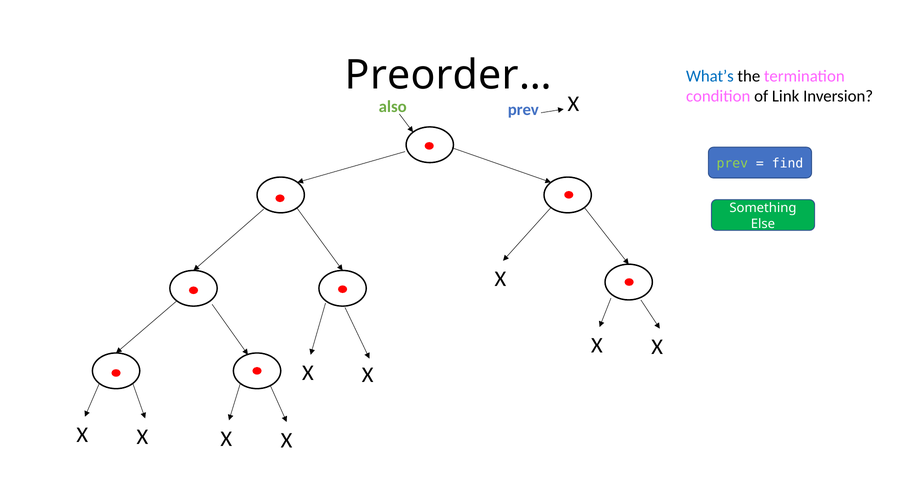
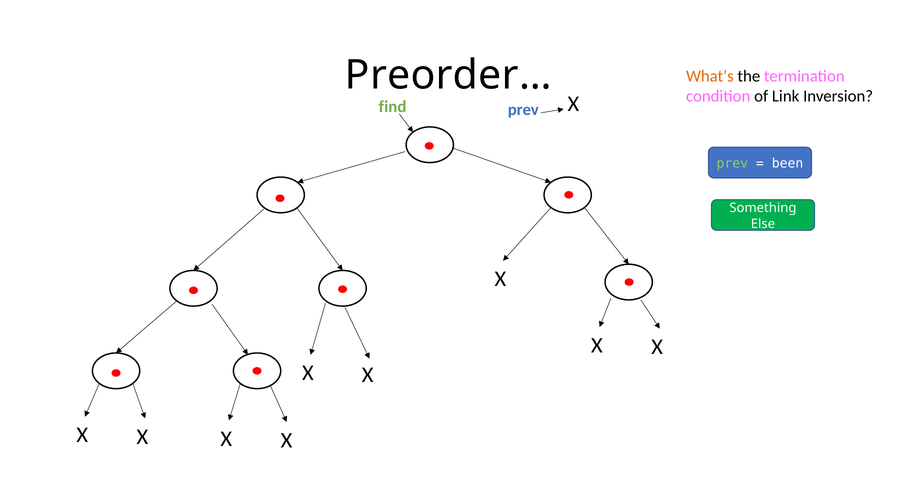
What’s colour: blue -> orange
also: also -> find
find: find -> been
